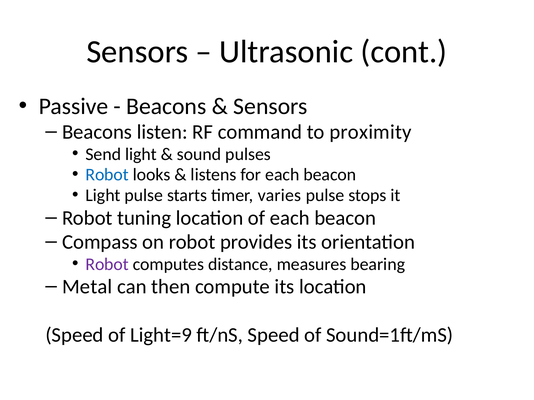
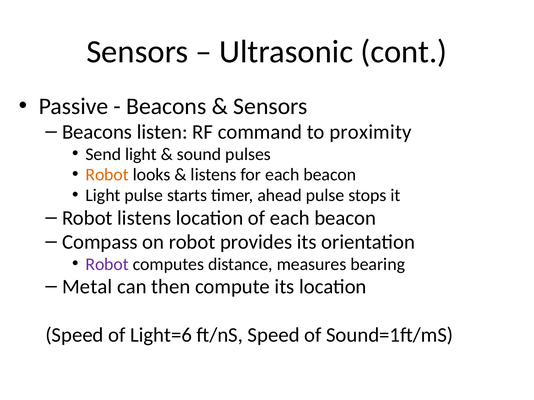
Robot at (107, 175) colour: blue -> orange
varies: varies -> ahead
Robot tuning: tuning -> listens
Light=9: Light=9 -> Light=6
